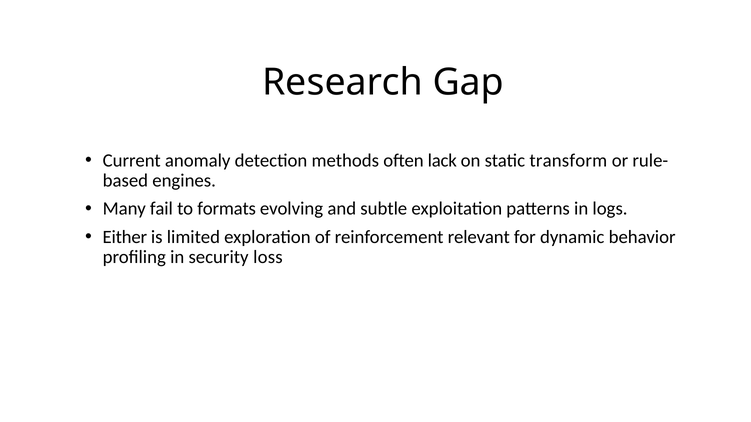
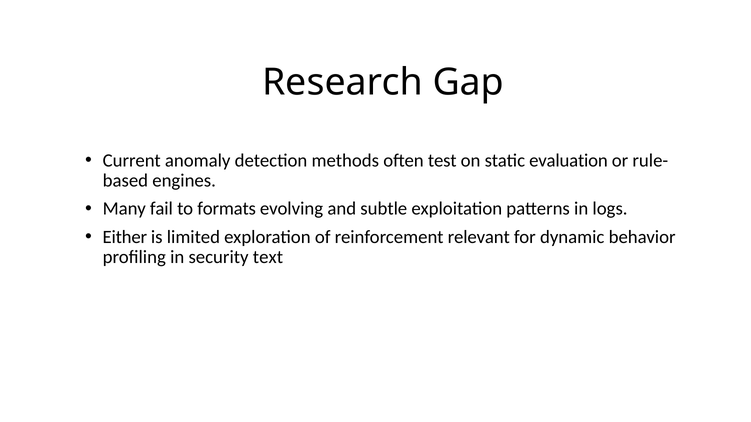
lack: lack -> test
transform: transform -> evaluation
loss: loss -> text
